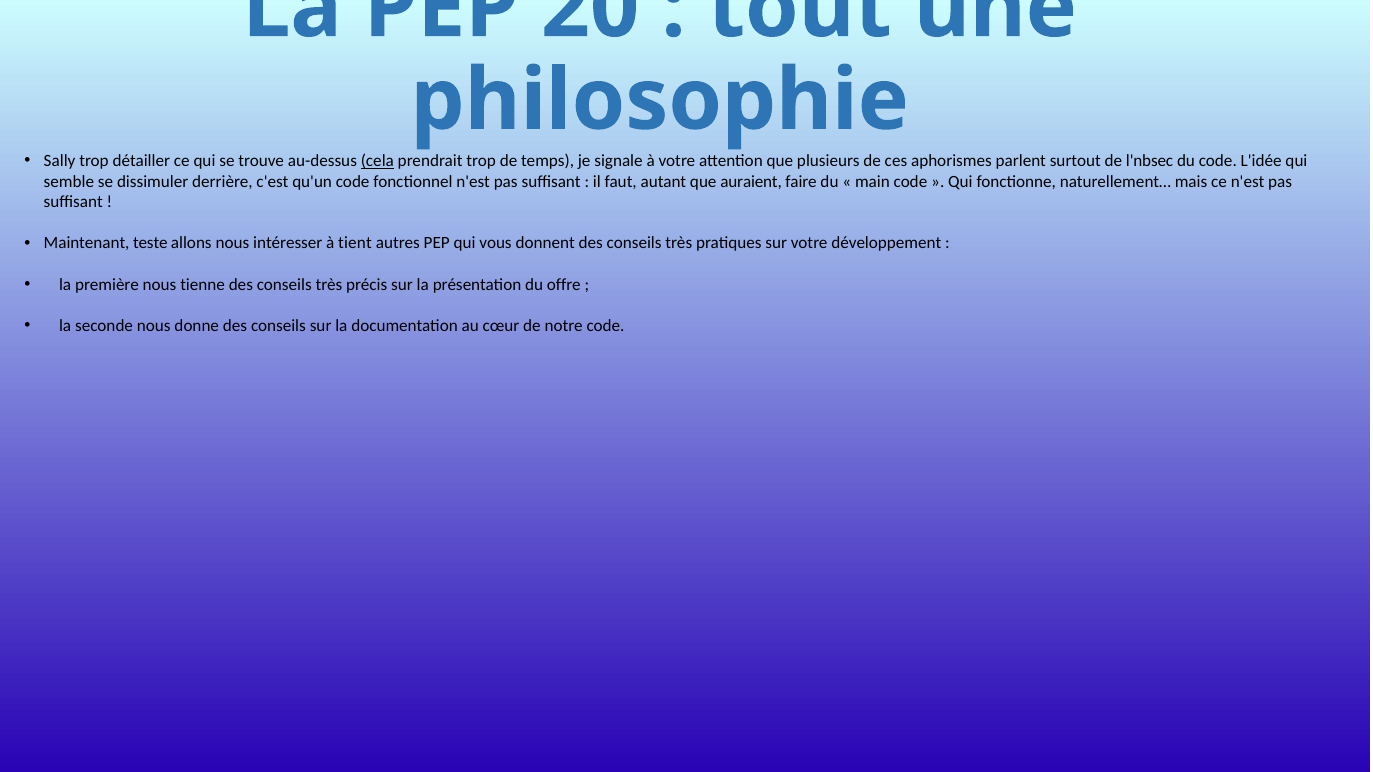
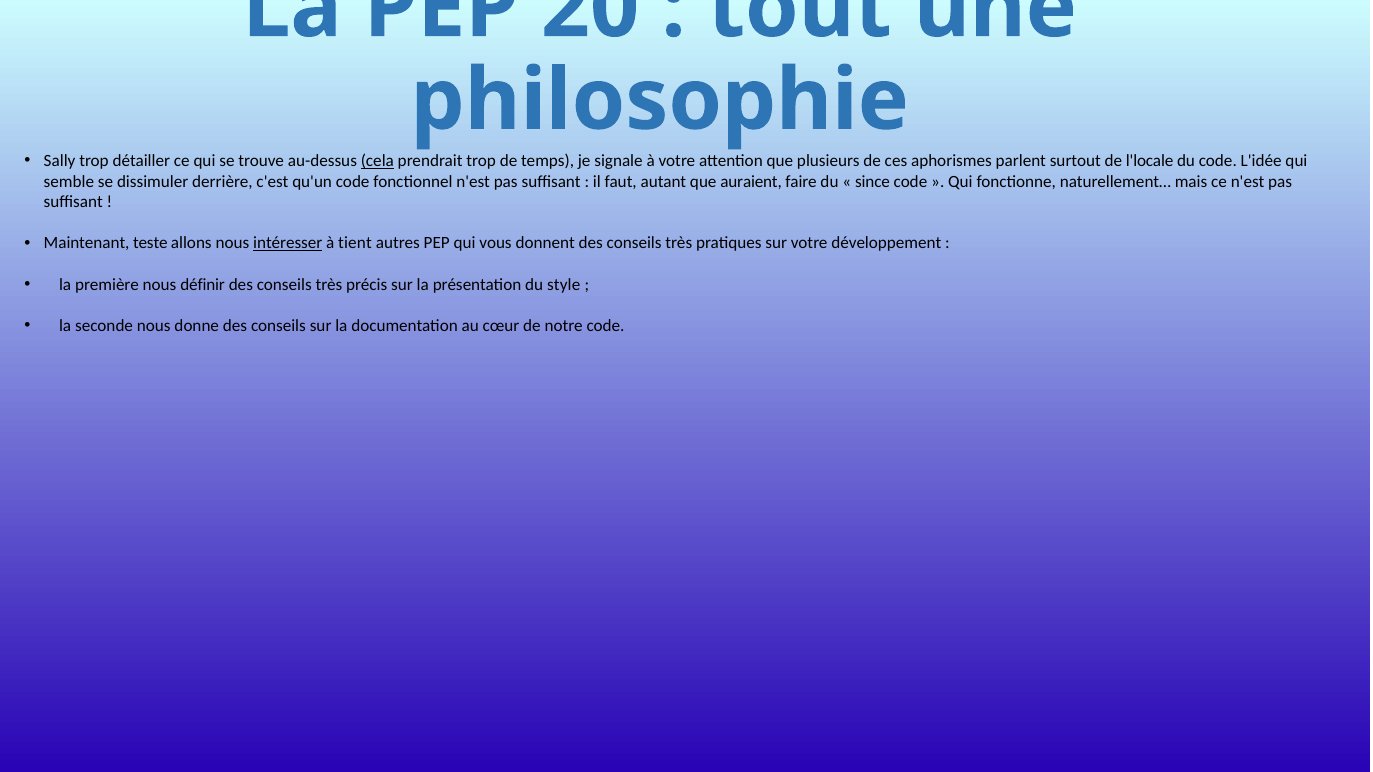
l'nbsec: l'nbsec -> l'locale
main: main -> since
intéresser underline: none -> present
tienne: tienne -> définir
offre: offre -> style
